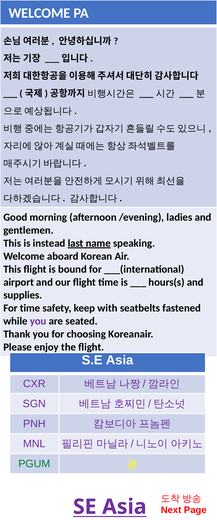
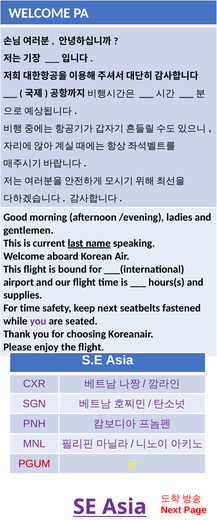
instead: instead -> current
keep with: with -> next
PGUM colour: green -> red
